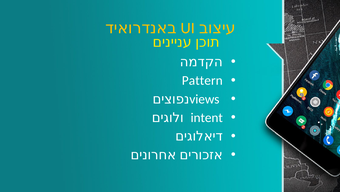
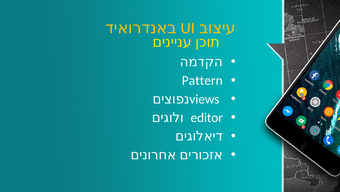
intent: intent -> editor
